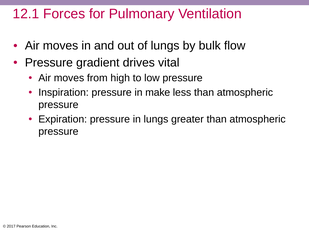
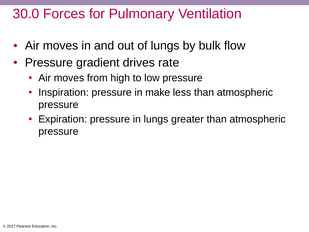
12.1: 12.1 -> 30.0
vital: vital -> rate
